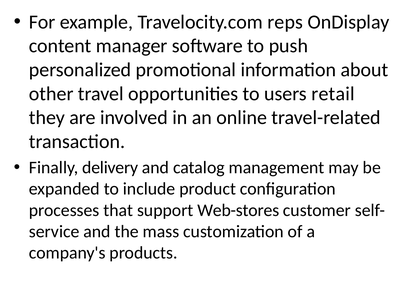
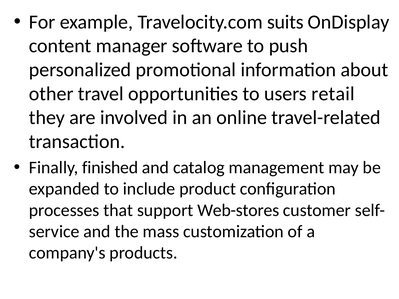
reps: reps -> suits
delivery: delivery -> finished
